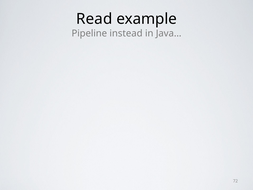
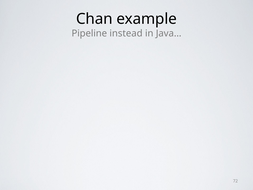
Read: Read -> Chan
